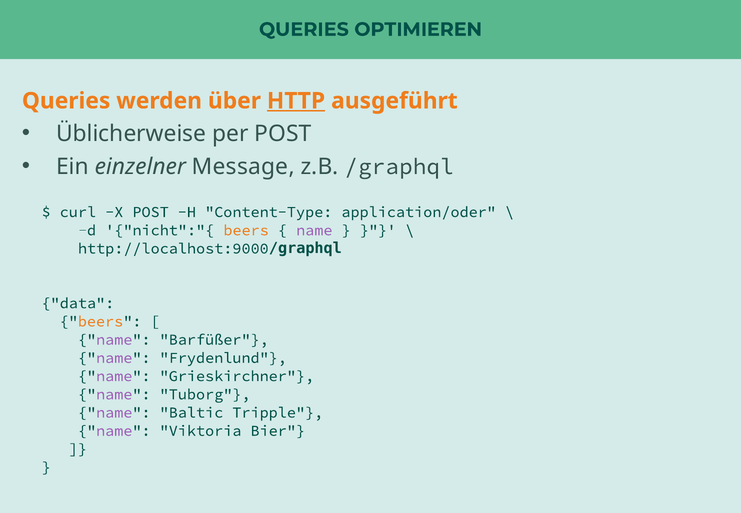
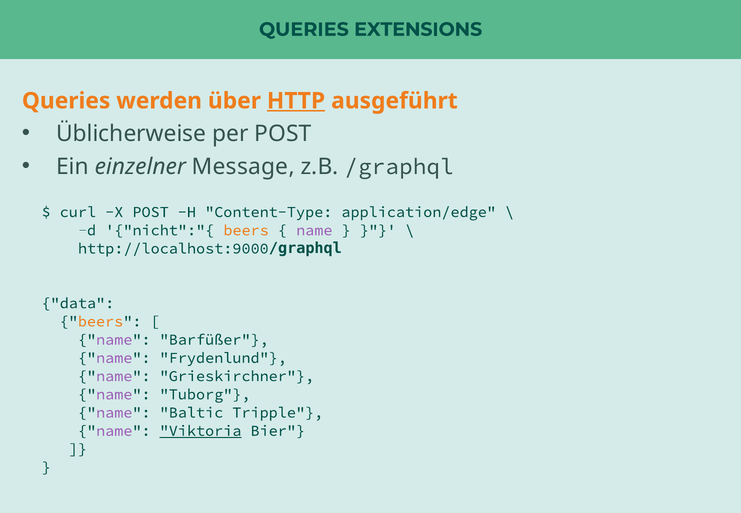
OPTIMIEREN: OPTIMIEREN -> EXTENSIONS
application/oder: application/oder -> application/edge
Viktoria underline: none -> present
